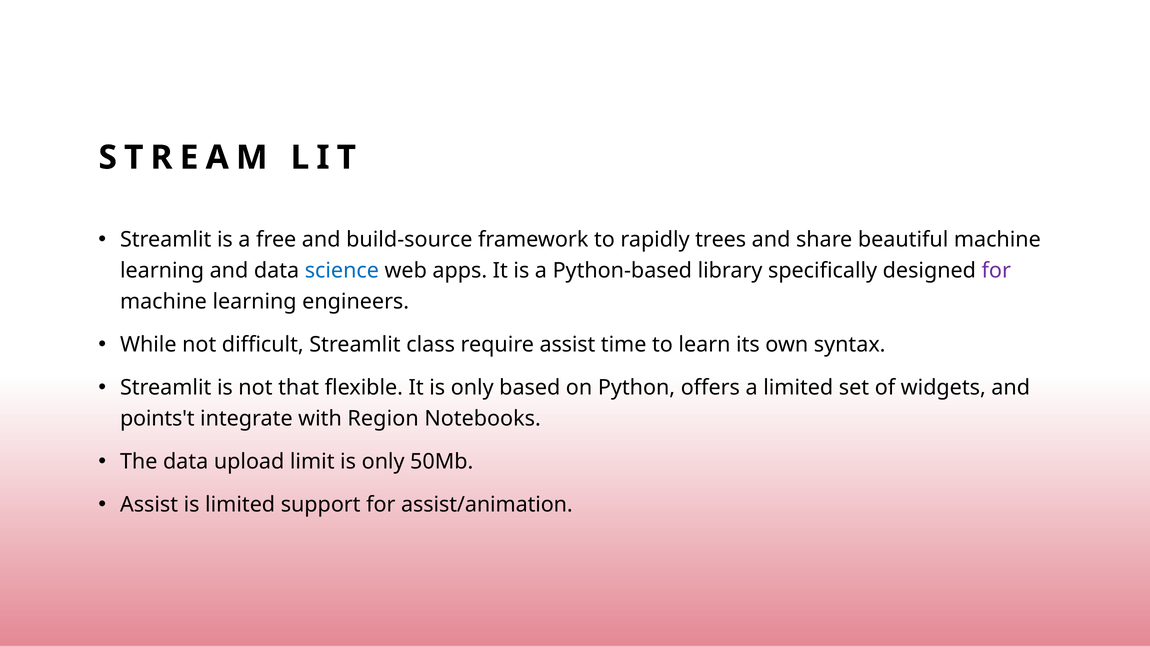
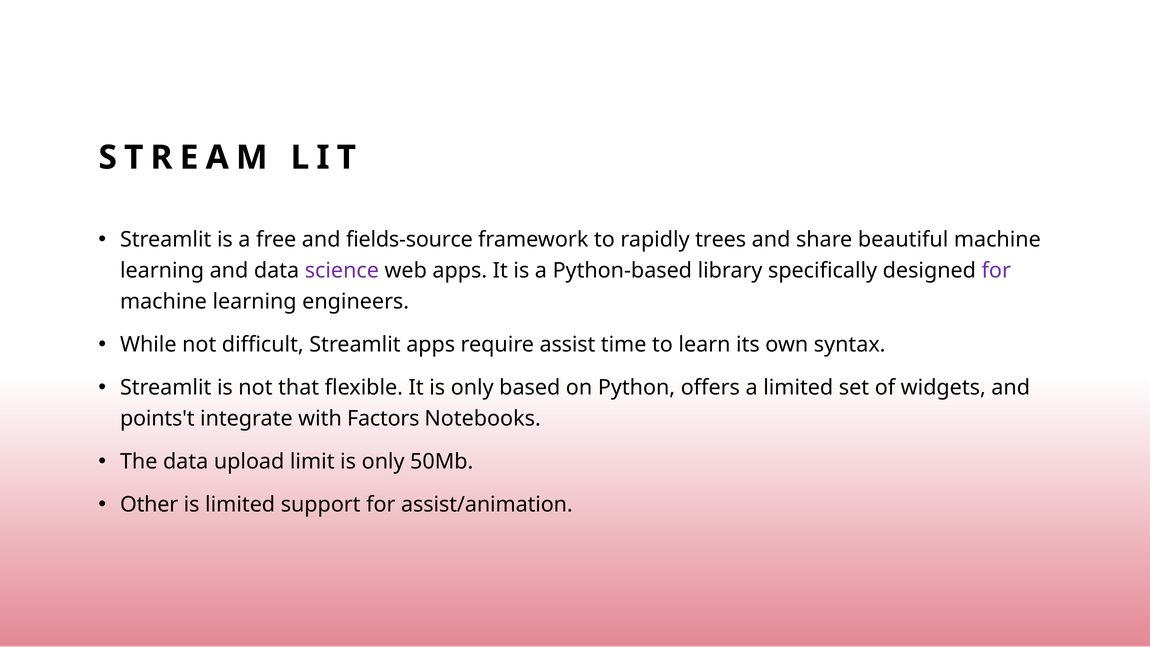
build-source: build-source -> fields-source
science colour: blue -> purple
Streamlit class: class -> apps
Region: Region -> Factors
Assist at (149, 505): Assist -> Other
